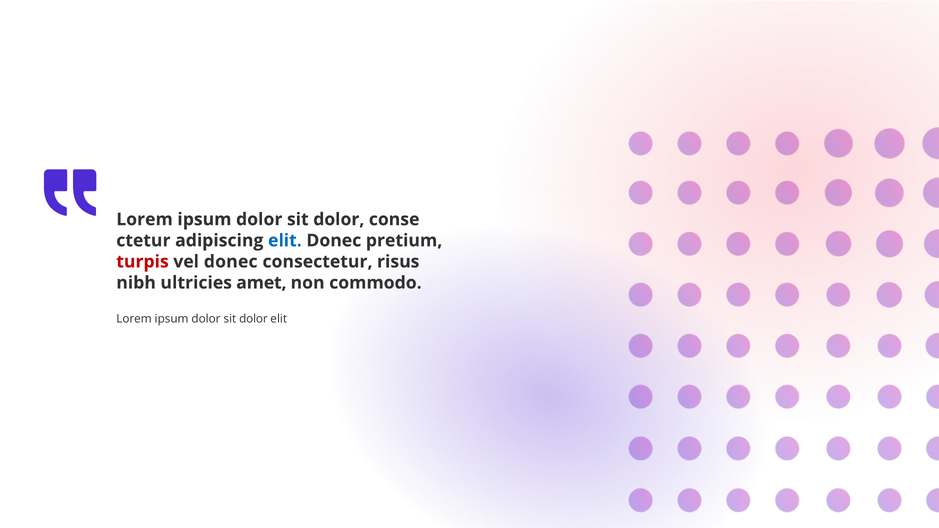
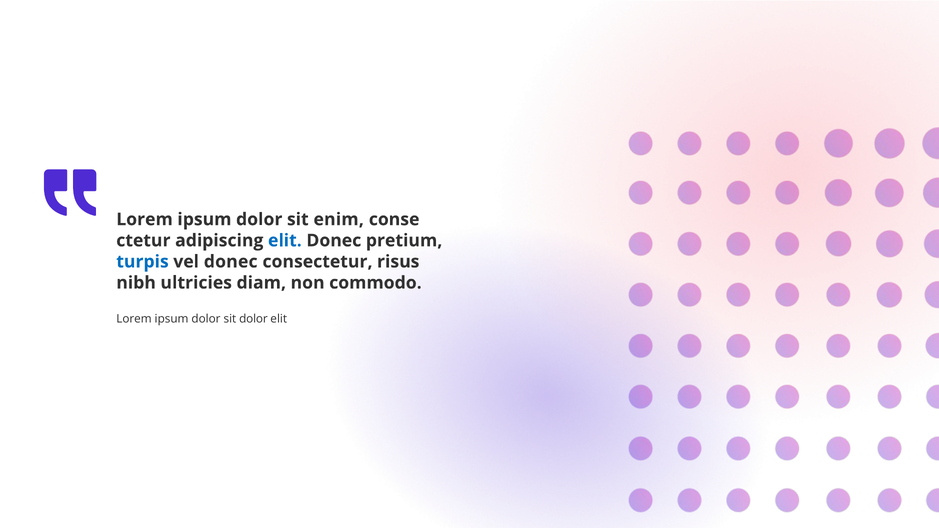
dolor at (339, 219): dolor -> enim
turpis colour: red -> blue
amet: amet -> diam
